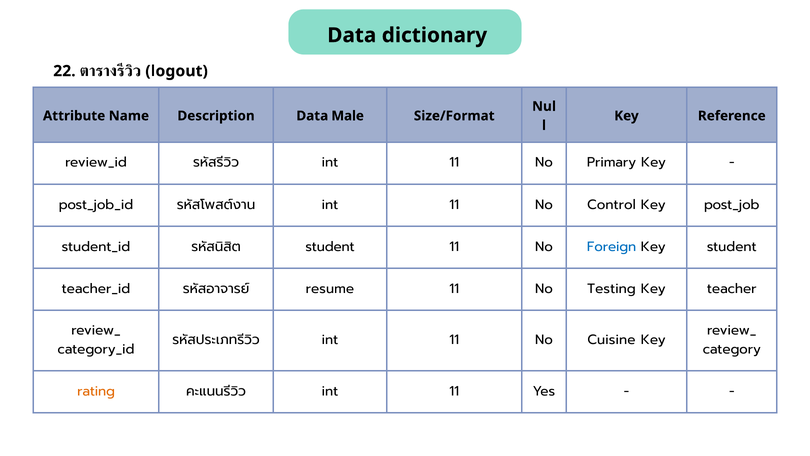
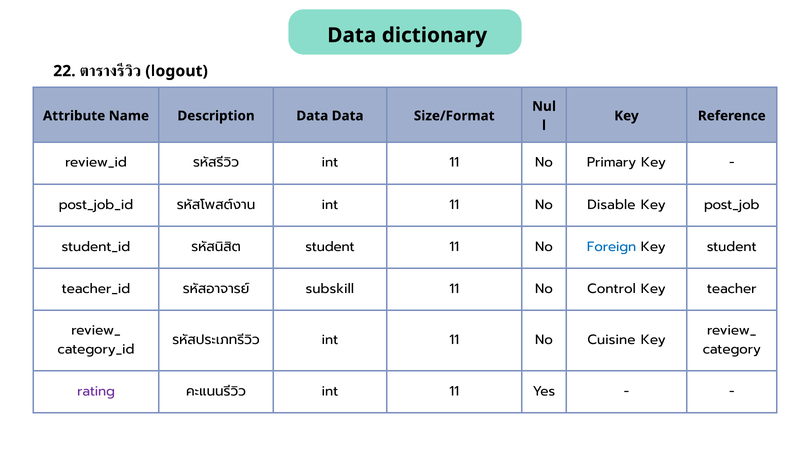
Data Male: Male -> Data
Control: Control -> Disable
resume: resume -> subskill
Testing: Testing -> Control
rating colour: orange -> purple
